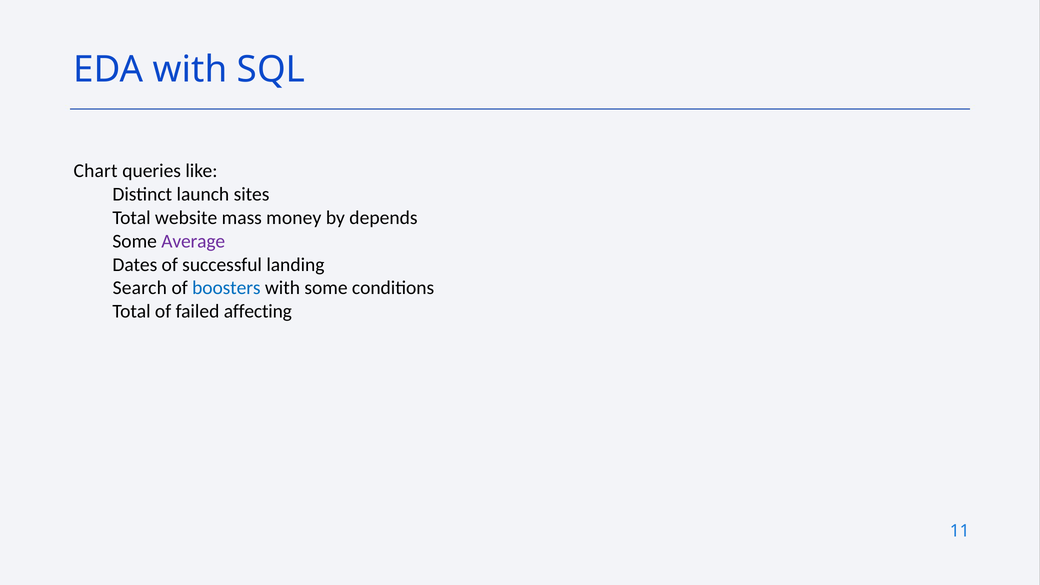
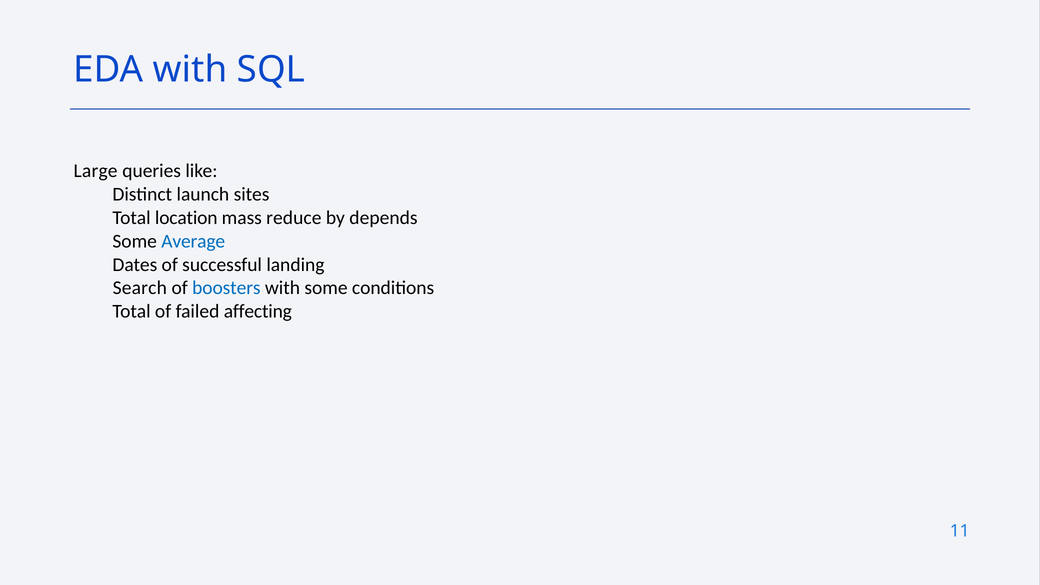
Chart: Chart -> Large
website: website -> location
money: money -> reduce
Average colour: purple -> blue
